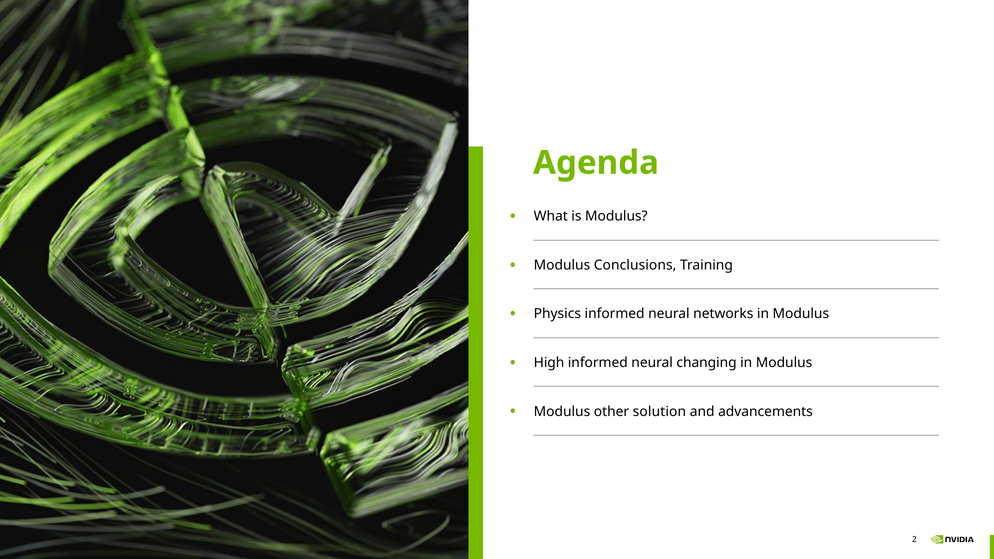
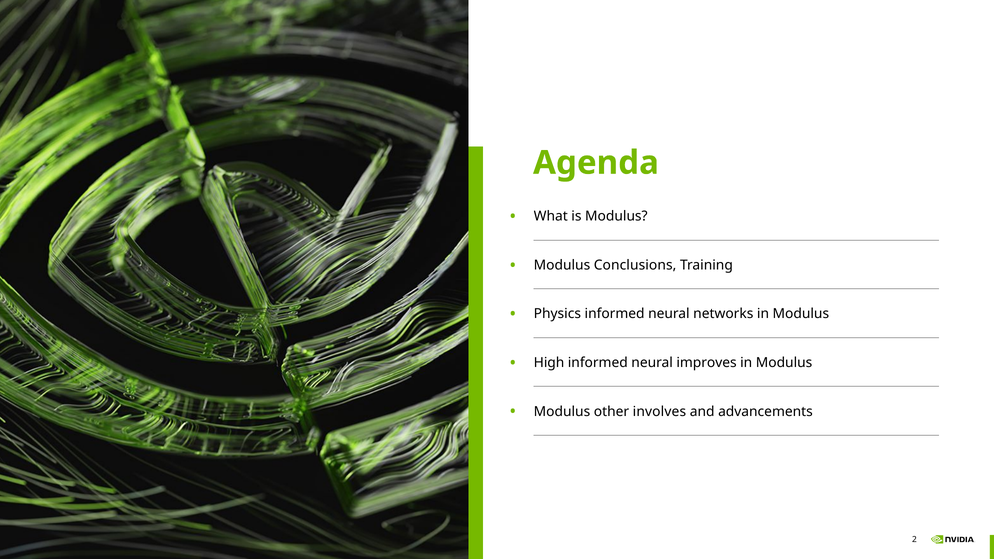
changing: changing -> improves
solution: solution -> involves
